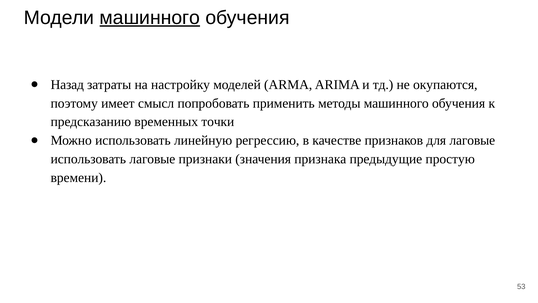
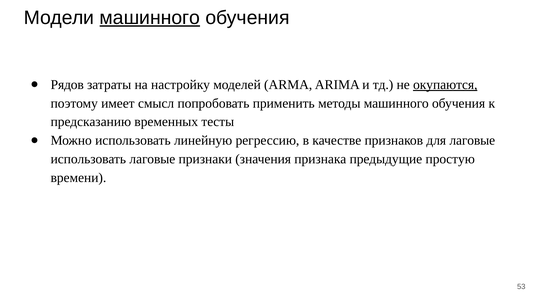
Назад: Назад -> Рядов
окупаются underline: none -> present
точки: точки -> тесты
